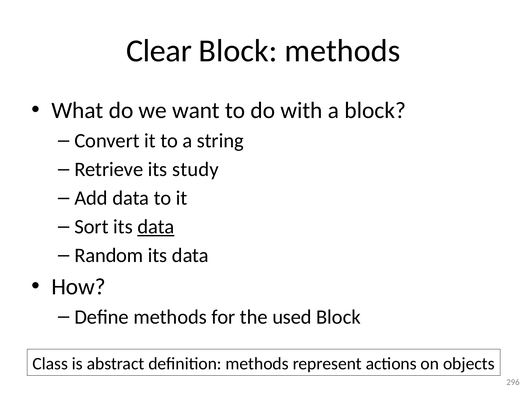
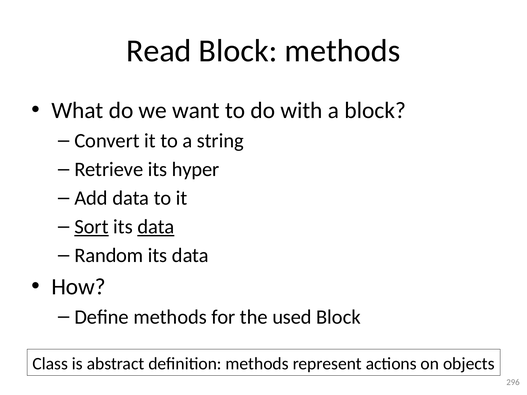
Clear: Clear -> Read
study: study -> hyper
Sort underline: none -> present
